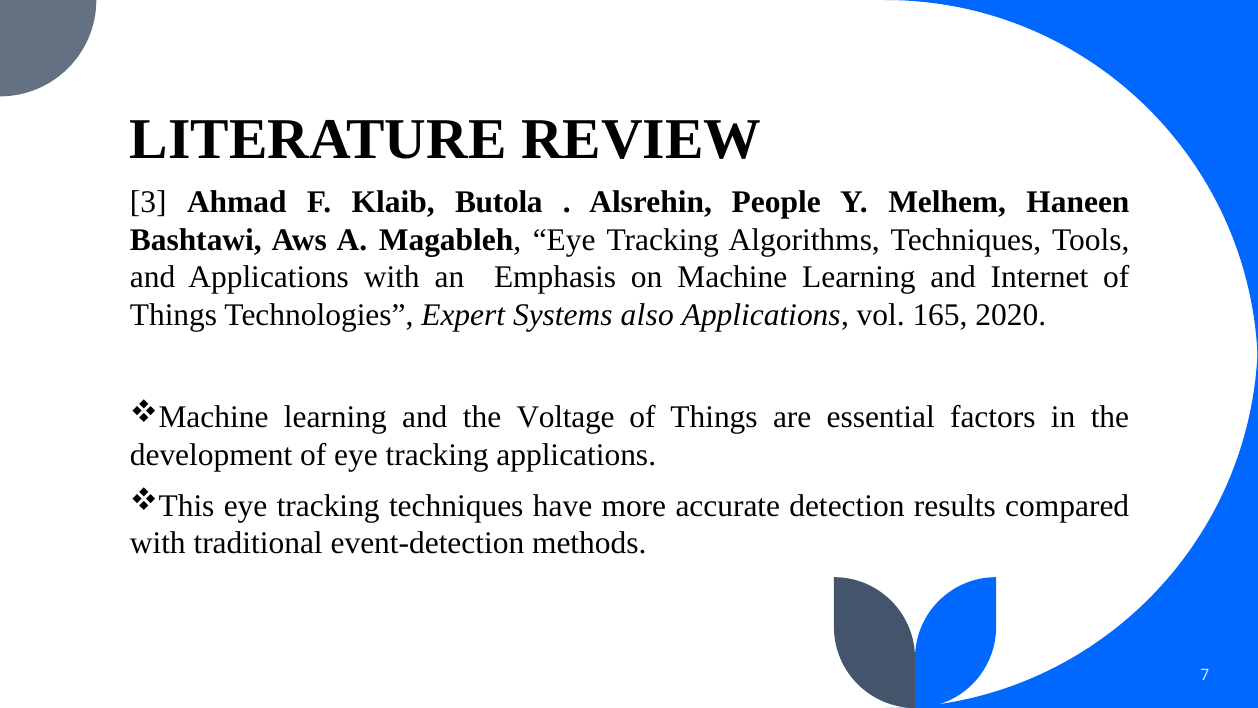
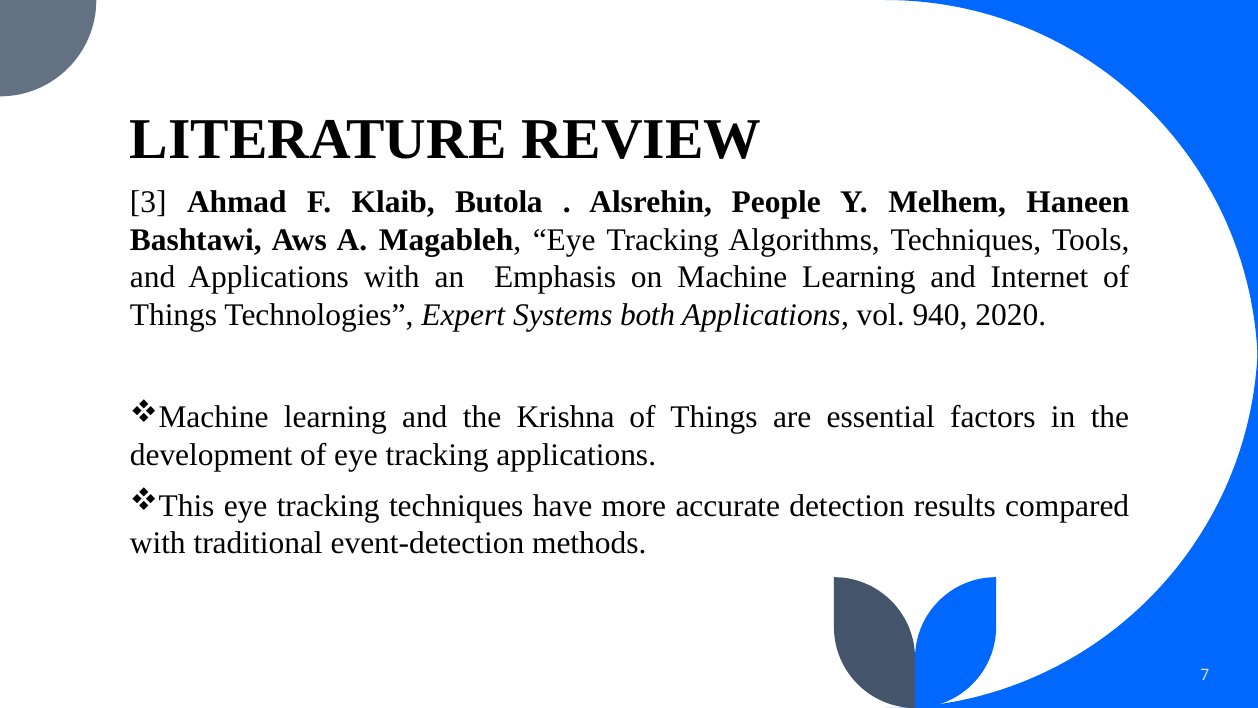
also: also -> both
165: 165 -> 940
Voltage: Voltage -> Krishna
